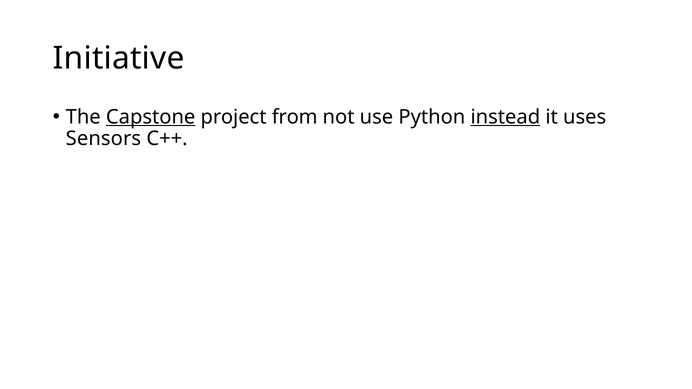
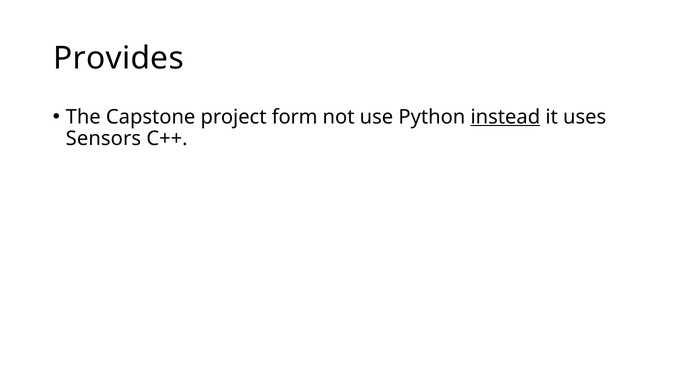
Initiative: Initiative -> Provides
Capstone underline: present -> none
from: from -> form
